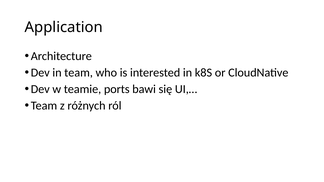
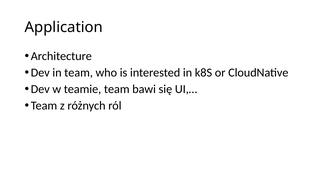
teamie ports: ports -> team
